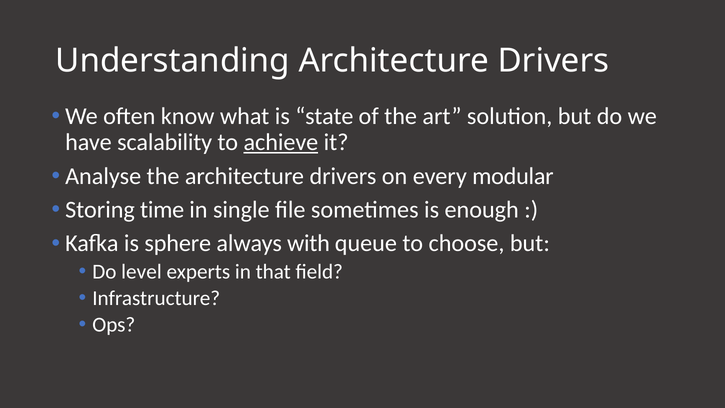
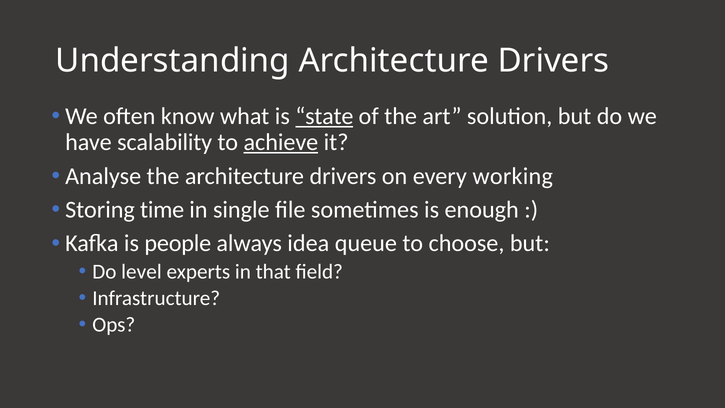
state underline: none -> present
modular: modular -> working
sphere: sphere -> people
with: with -> idea
